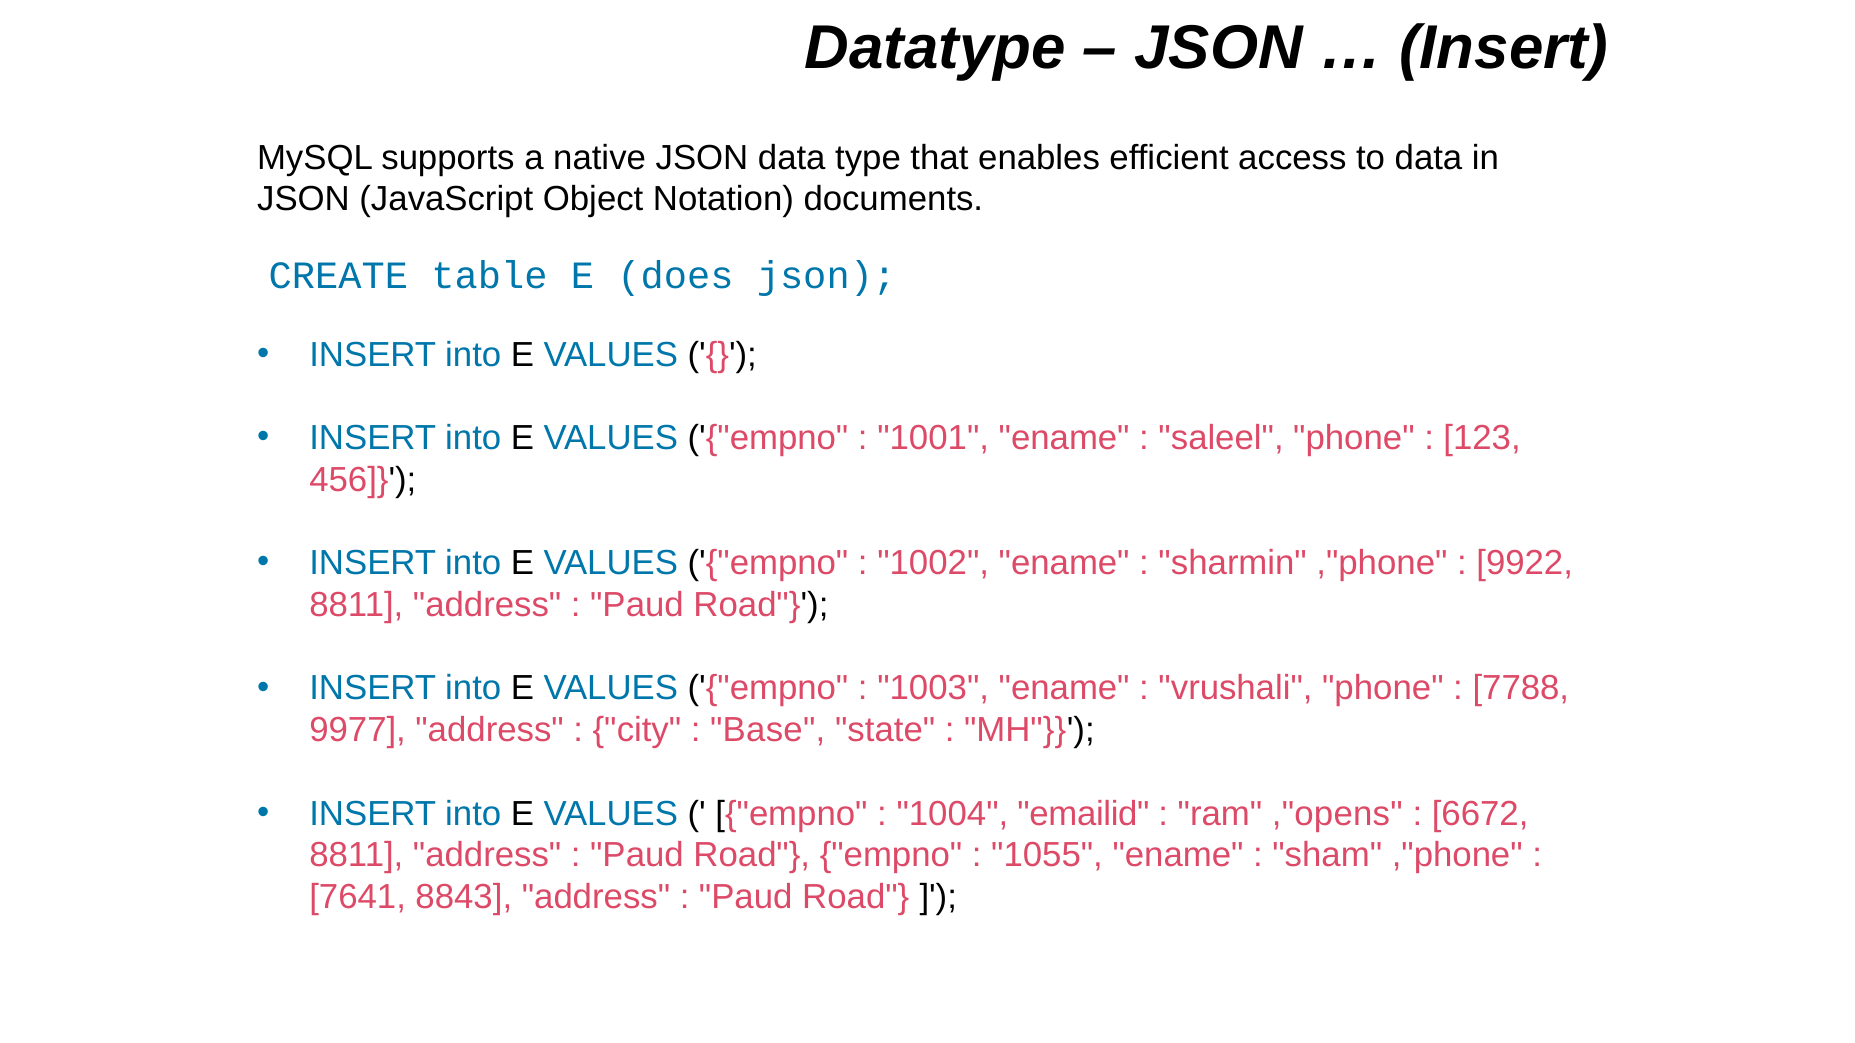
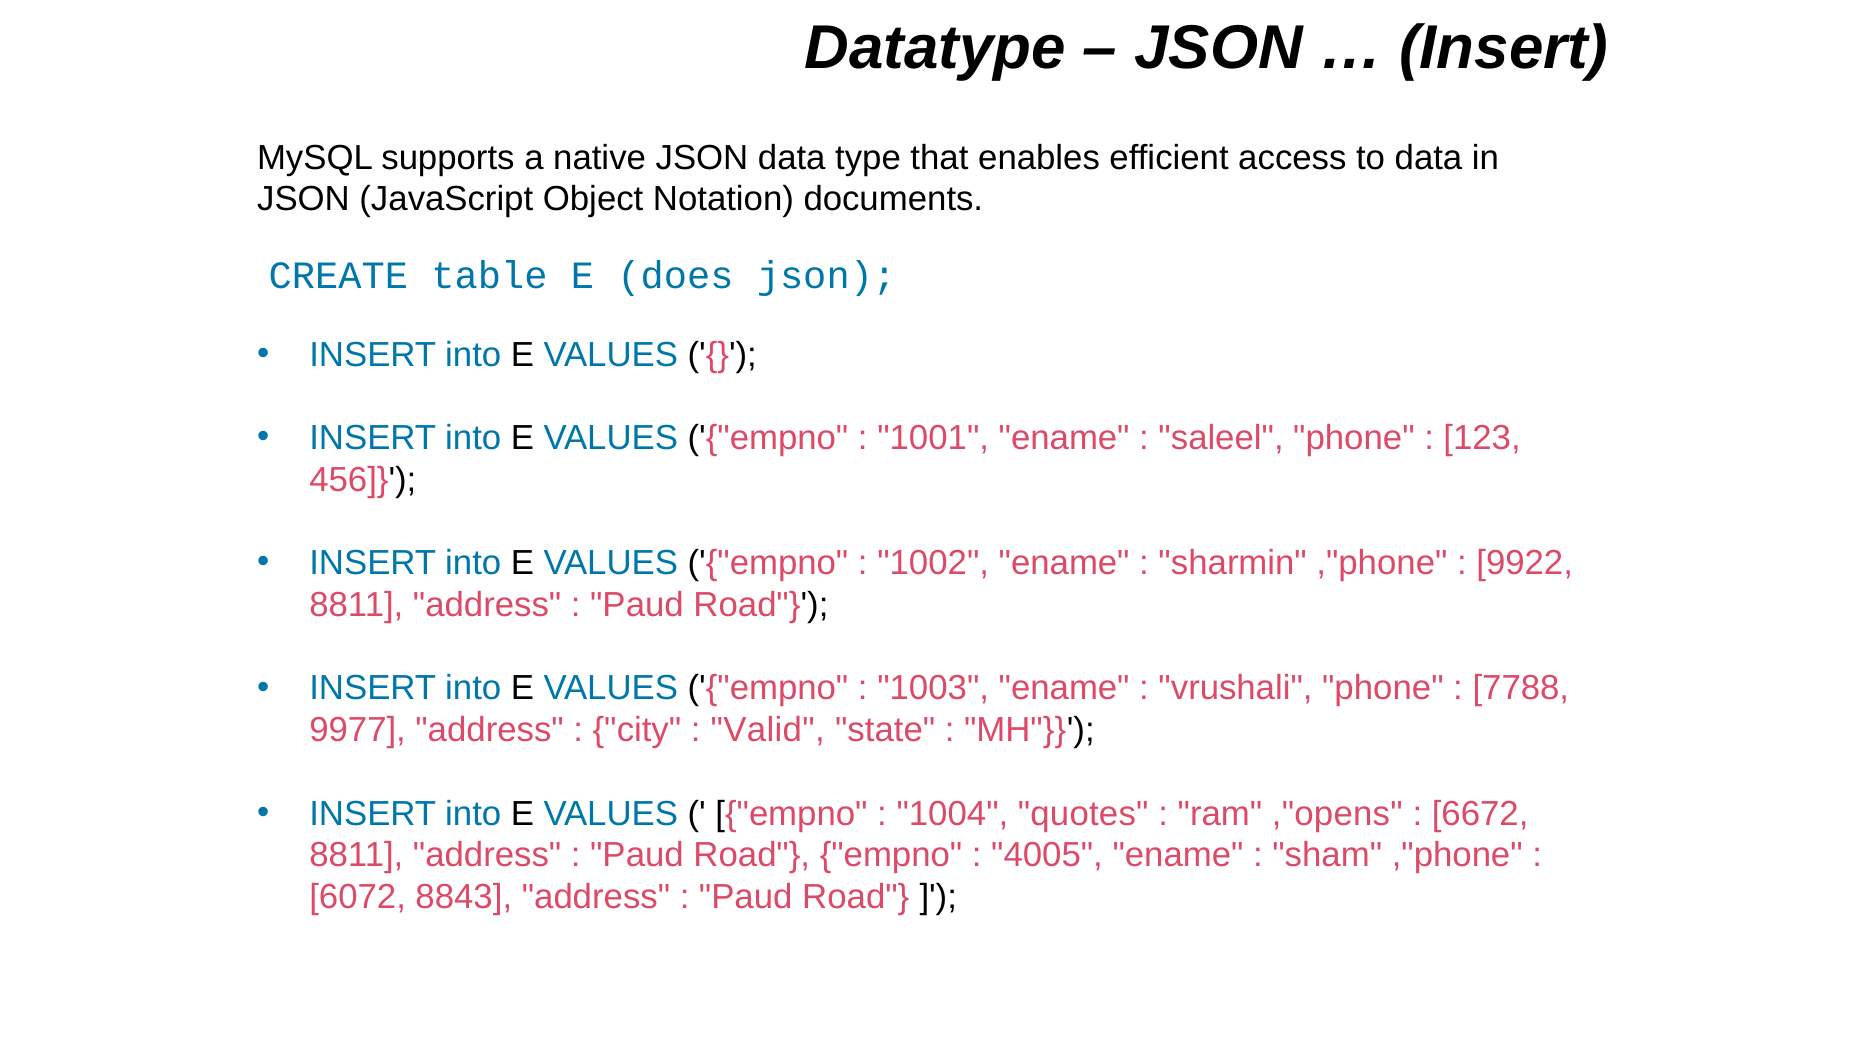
Base: Base -> Valid
emailid: emailid -> quotes
1055: 1055 -> 4005
7641: 7641 -> 6072
